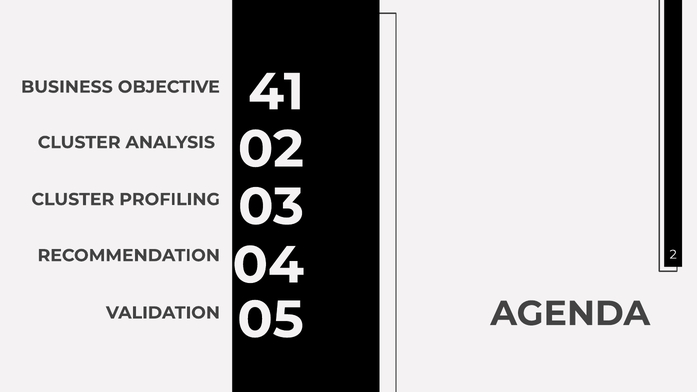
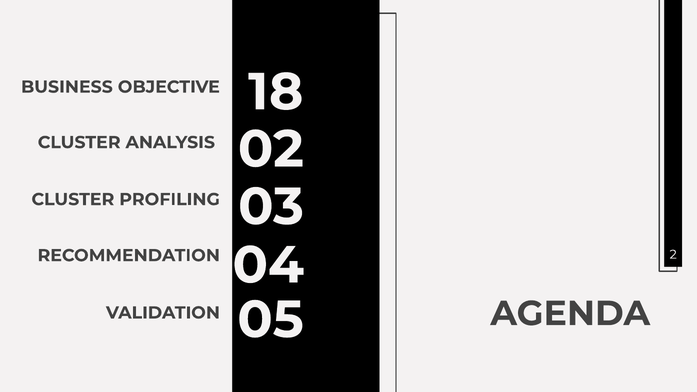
41: 41 -> 18
